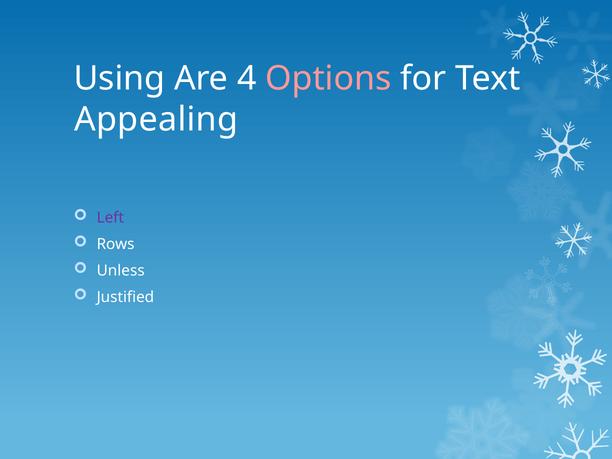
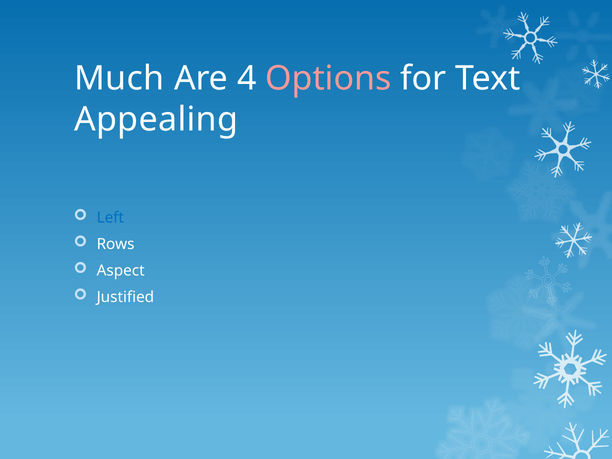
Using: Using -> Much
Left colour: purple -> blue
Unless: Unless -> Aspect
